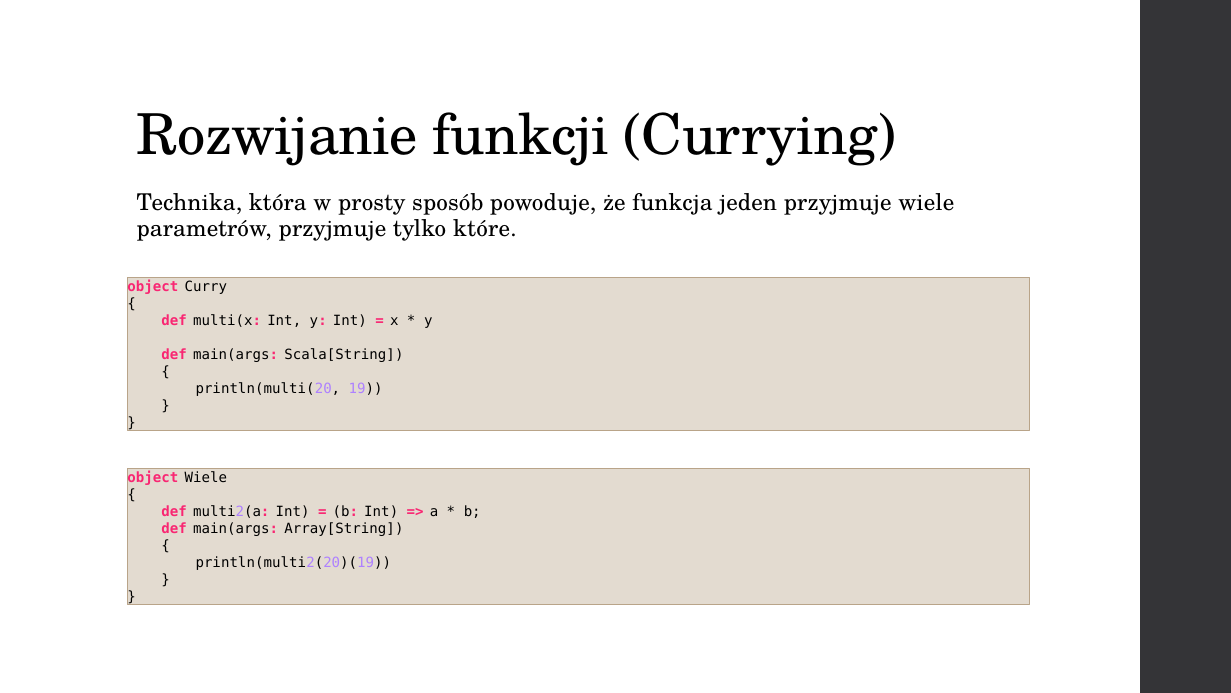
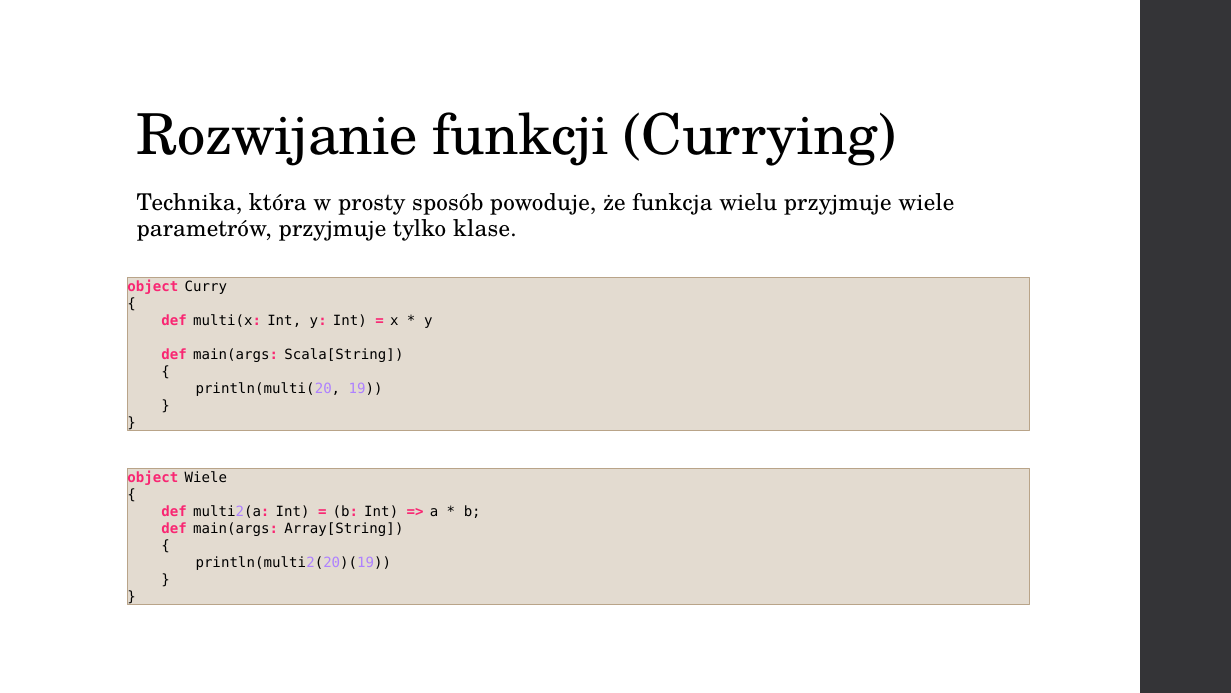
jeden: jeden -> wielu
które: które -> klase
